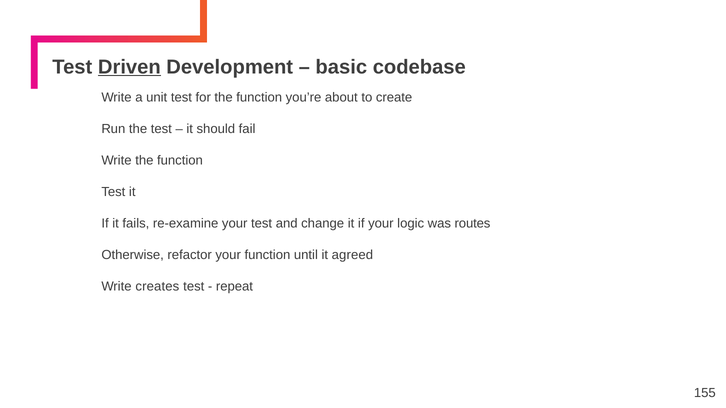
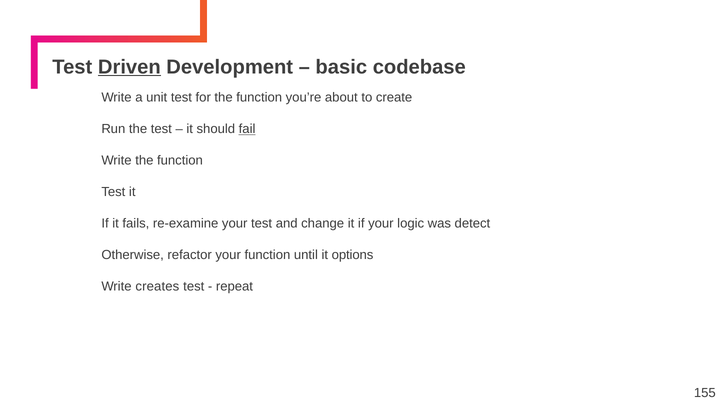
fail underline: none -> present
routes: routes -> detect
agreed: agreed -> options
